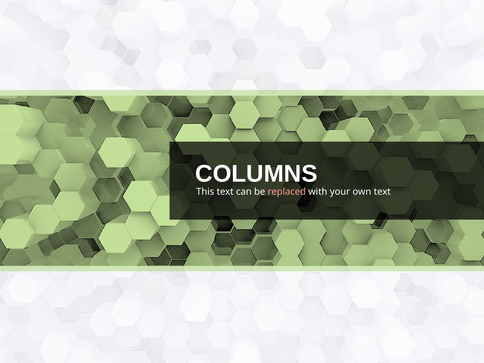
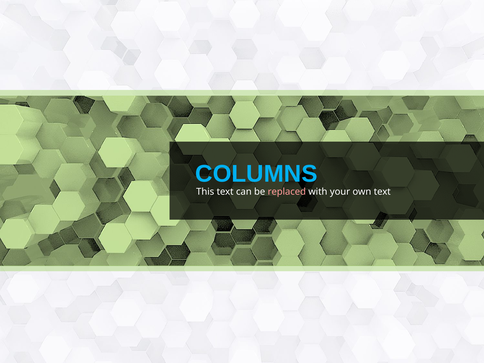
COLUMNS colour: white -> light blue
